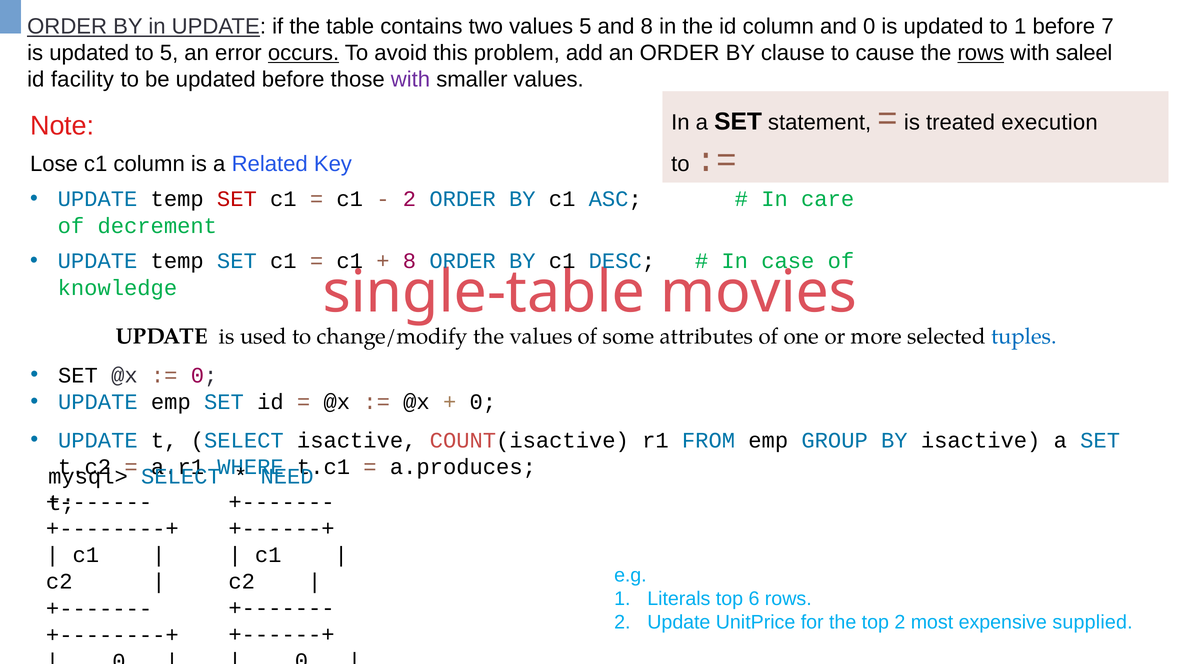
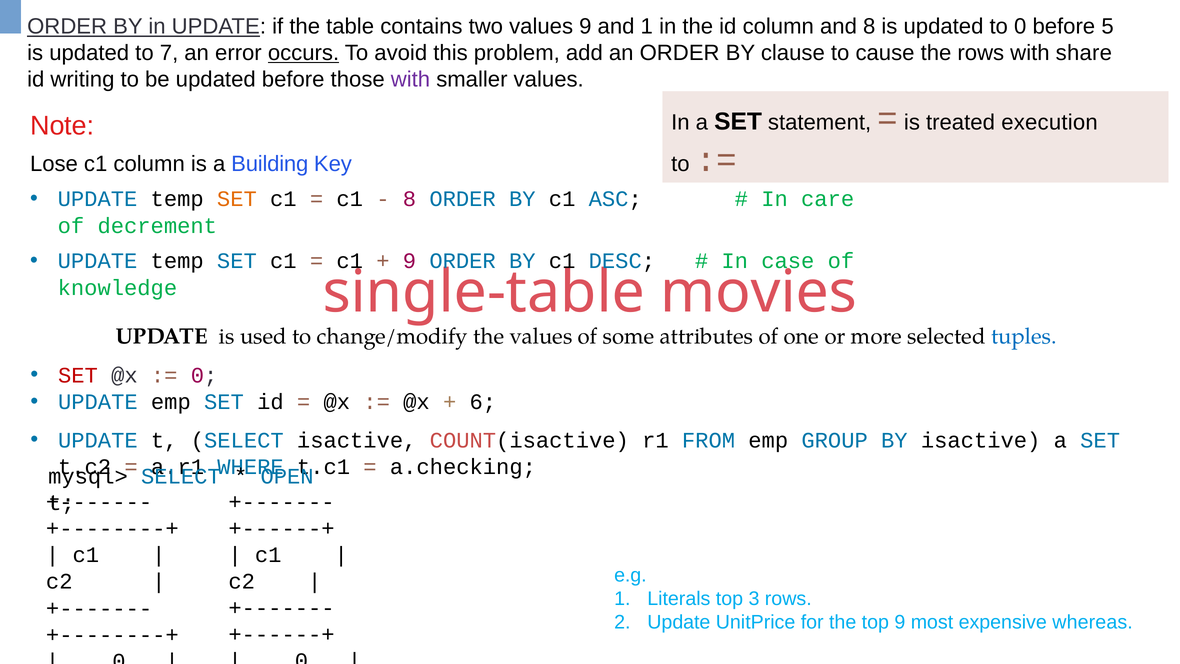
values 5: 5 -> 9
and 8: 8 -> 1
and 0: 0 -> 8
to 1: 1 -> 0
7: 7 -> 5
to 5: 5 -> 7
rows at (981, 53) underline: present -> none
saleel: saleel -> share
facility: facility -> writing
Related: Related -> Building
SET at (237, 199) colour: red -> orange
2 at (409, 199): 2 -> 8
8 at (409, 261): 8 -> 9
SET at (78, 375) colour: black -> red
0 at (483, 402): 0 -> 6
a.produces: a.produces -> a.checking
NEED: NEED -> OPEN
top 6: 6 -> 3
top 2: 2 -> 9
supplied: supplied -> whereas
